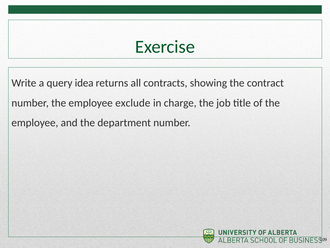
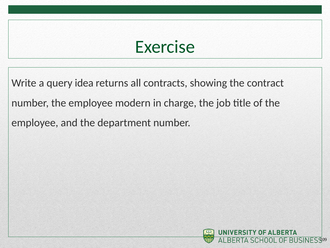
exclude: exclude -> modern
